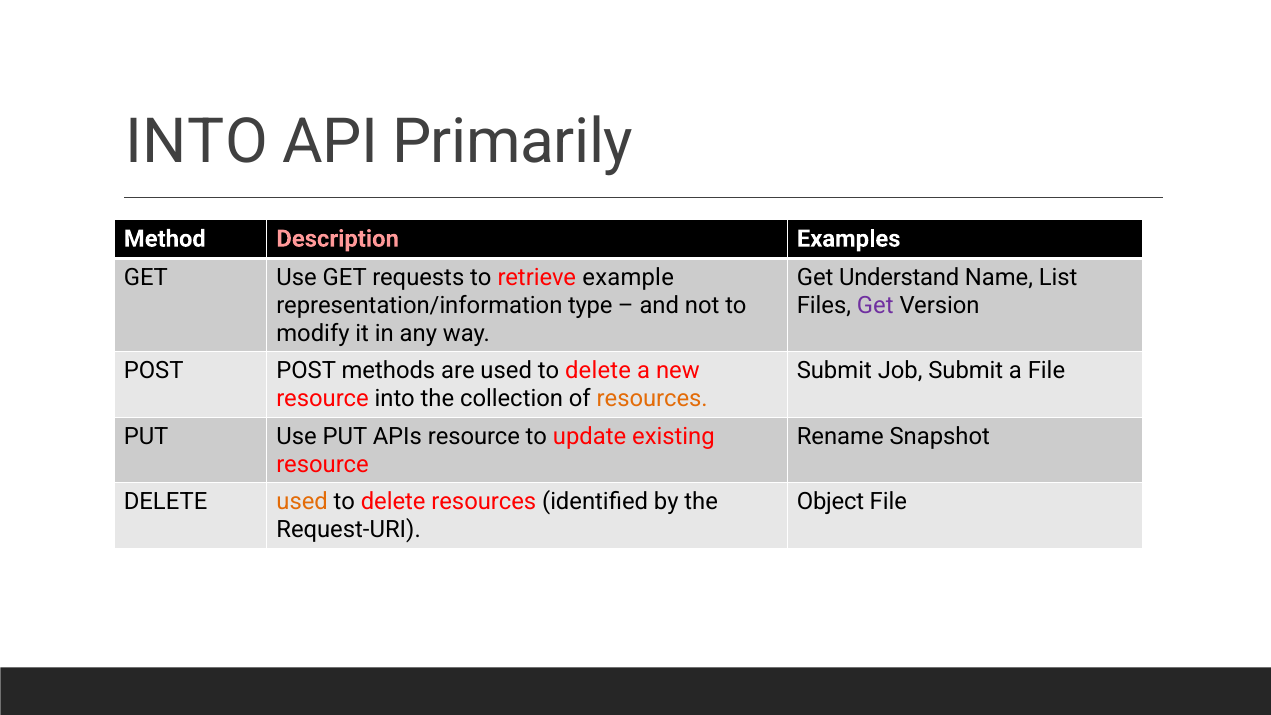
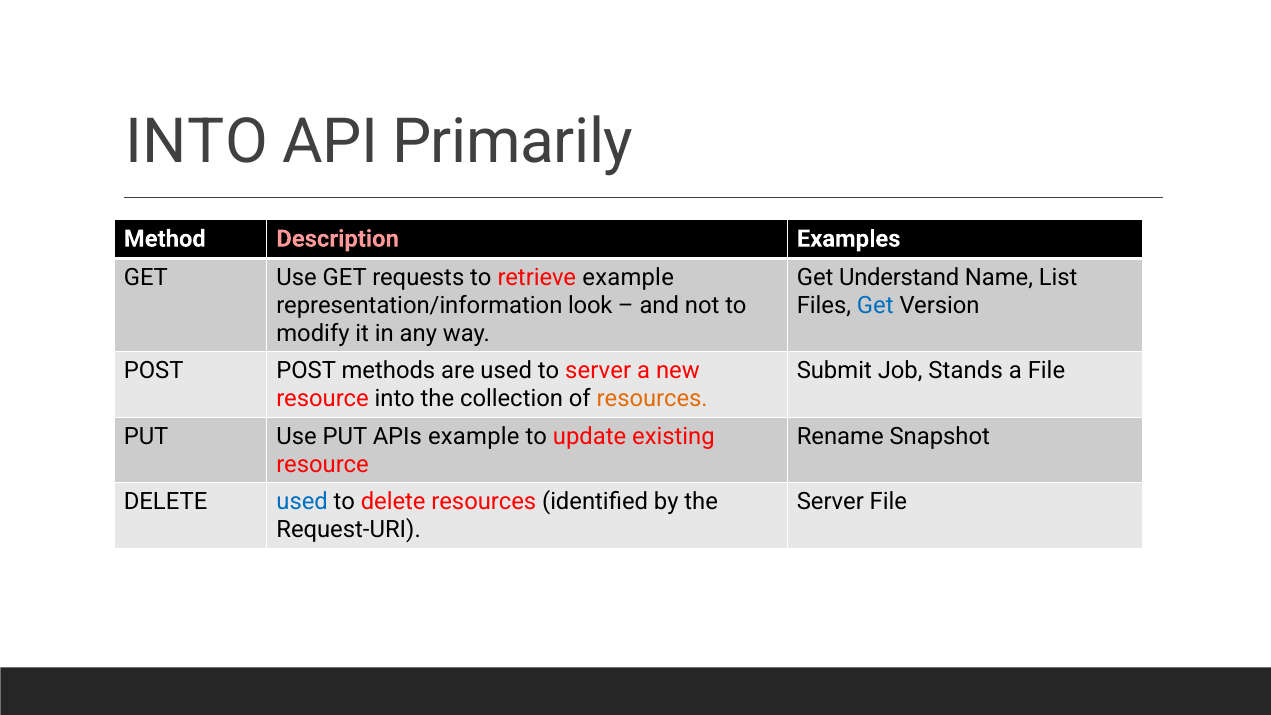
type: type -> look
Get at (875, 305) colour: purple -> blue
are used to delete: delete -> server
Job Submit: Submit -> Stands
APIs resource: resource -> example
used at (302, 502) colour: orange -> blue
Object at (831, 502): Object -> Server
